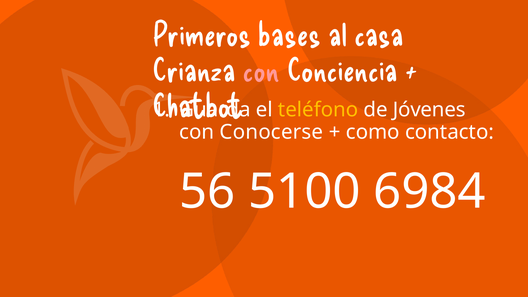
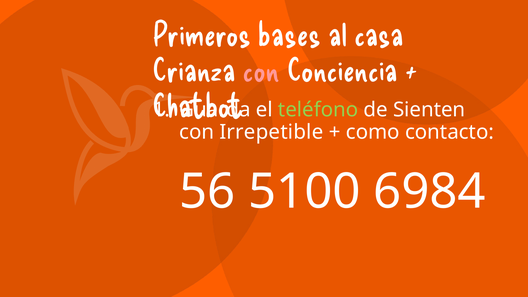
teléfono colour: yellow -> light green
Jóvenes: Jóvenes -> Sienten
Conocerse: Conocerse -> Irrepetible
